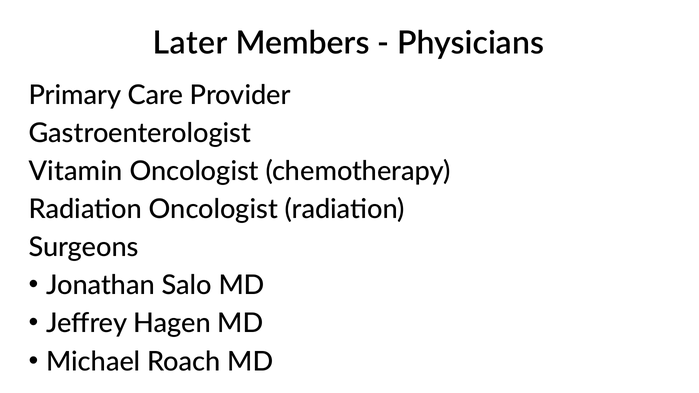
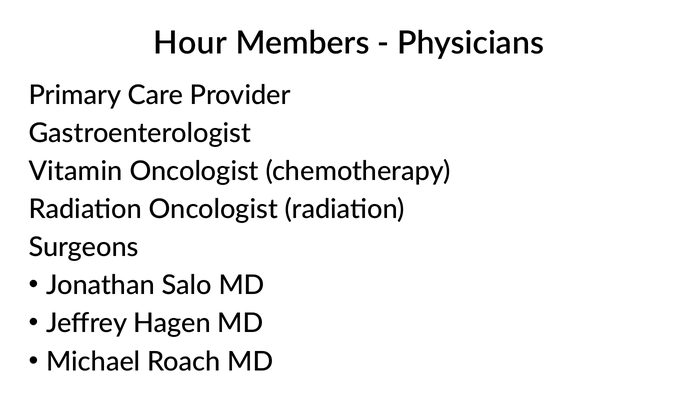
Later: Later -> Hour
